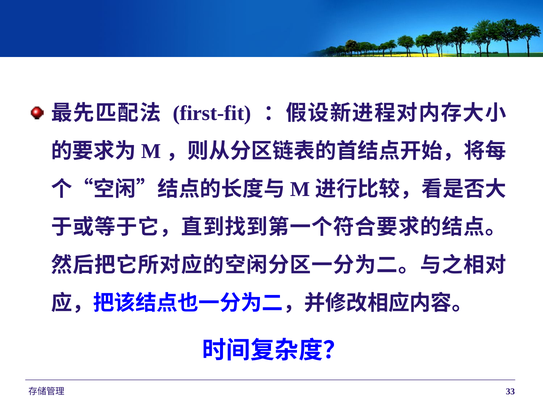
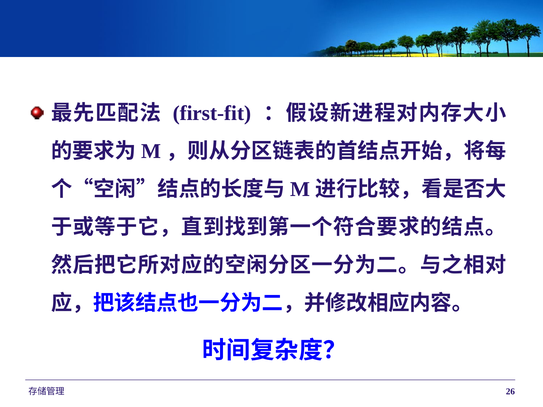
33: 33 -> 26
